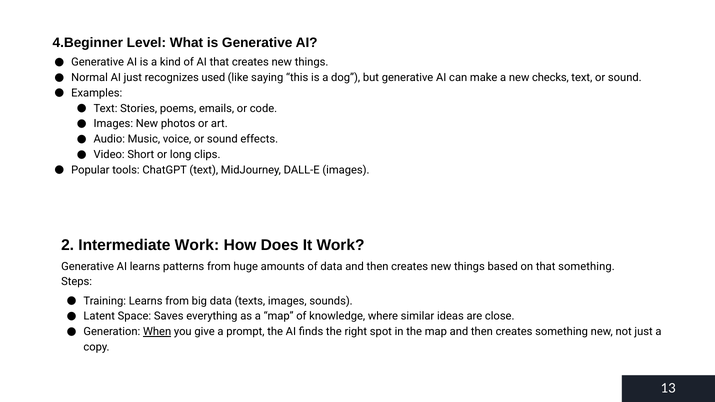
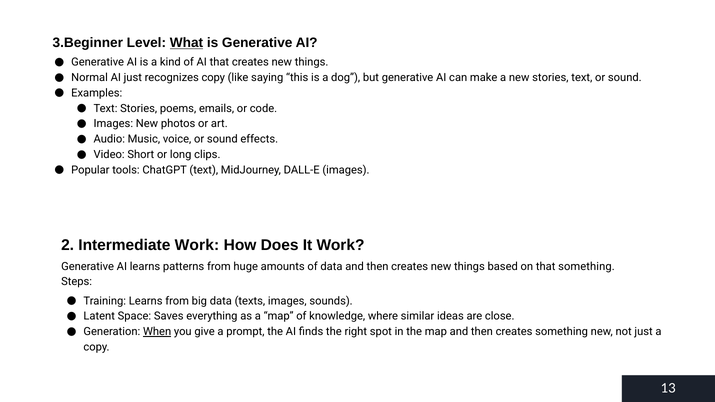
4.Beginner: 4.Beginner -> 3.Beginner
What underline: none -> present
recognizes used: used -> copy
new checks: checks -> stories
